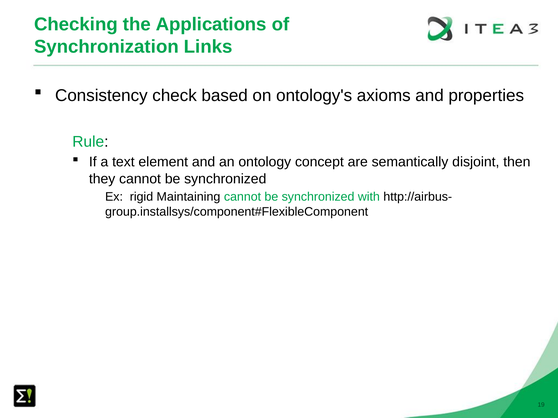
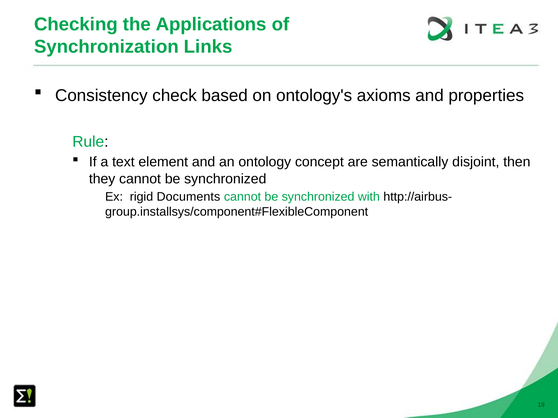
Maintaining: Maintaining -> Documents
